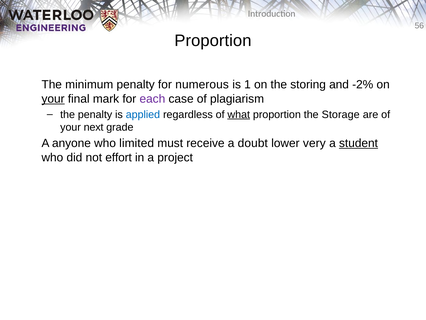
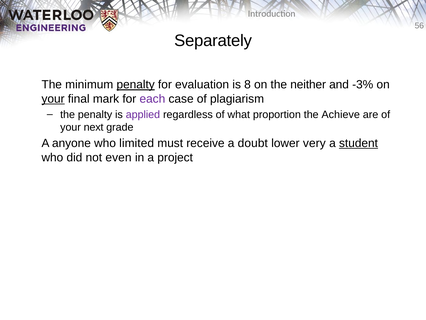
Proportion at (213, 41): Proportion -> Separately
penalty at (136, 85) underline: none -> present
numerous: numerous -> evaluation
1: 1 -> 8
storing: storing -> neither
-2%: -2% -> -3%
applied colour: blue -> purple
what underline: present -> none
Storage: Storage -> Achieve
effort: effort -> even
